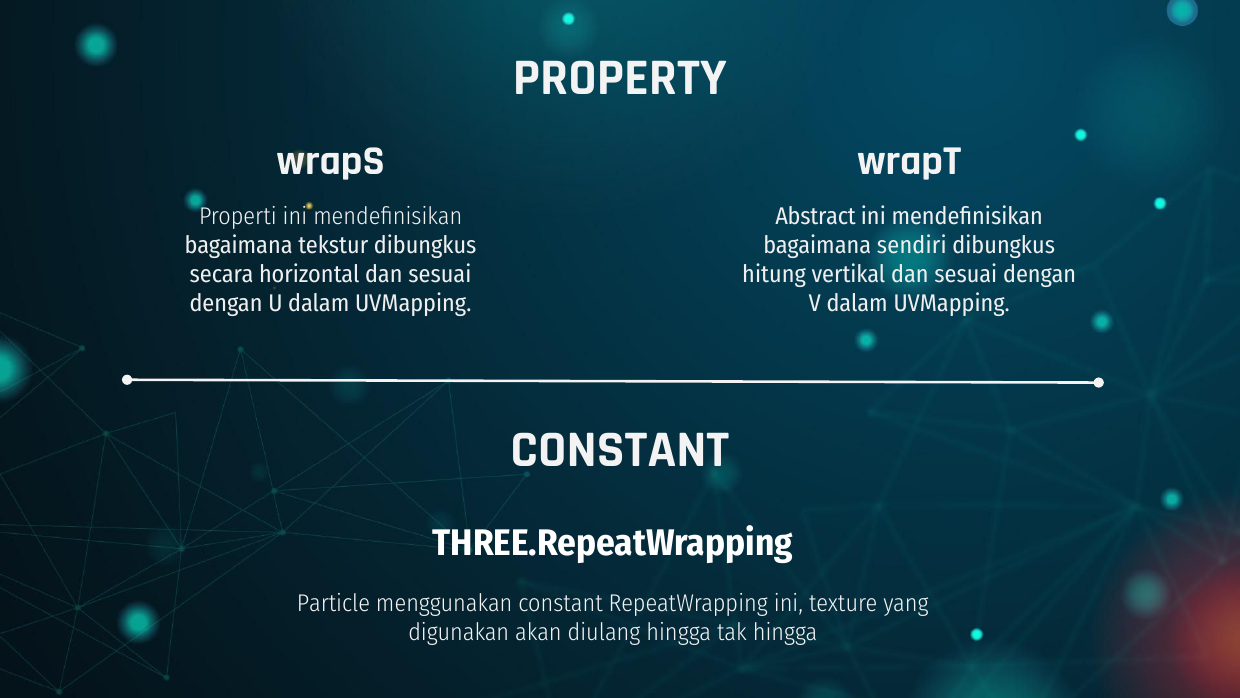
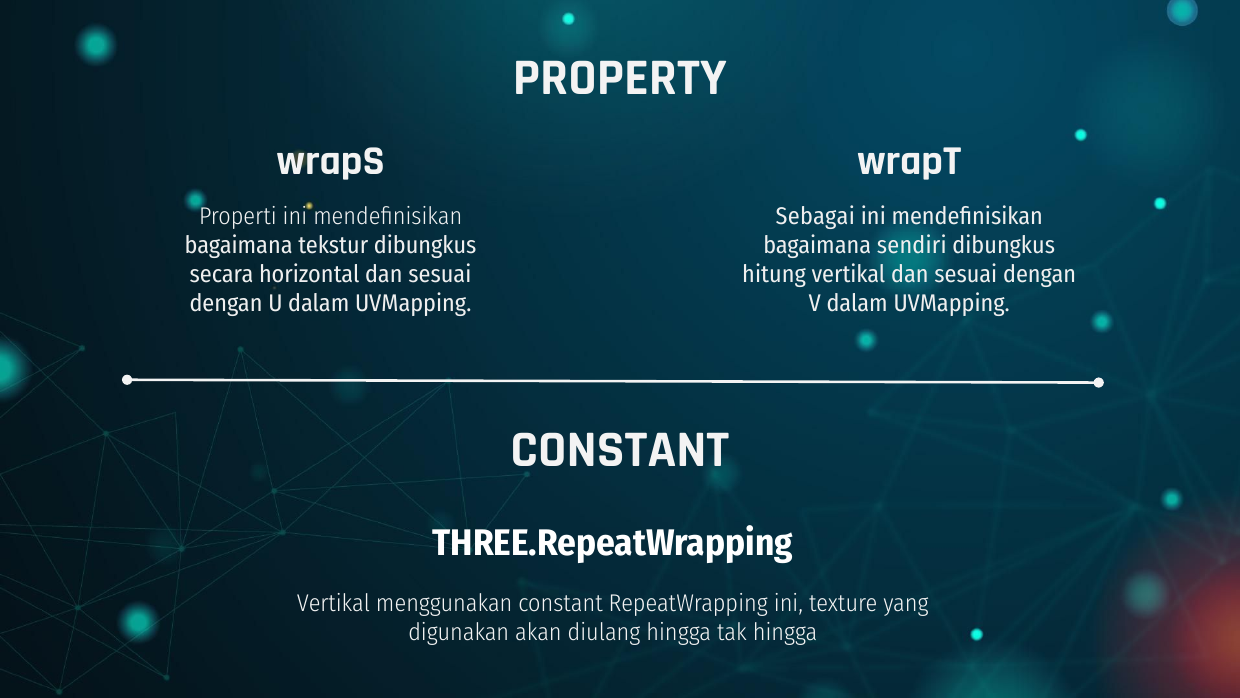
Abstract: Abstract -> Sebagai
Particle at (333, 603): Particle -> Vertikal
